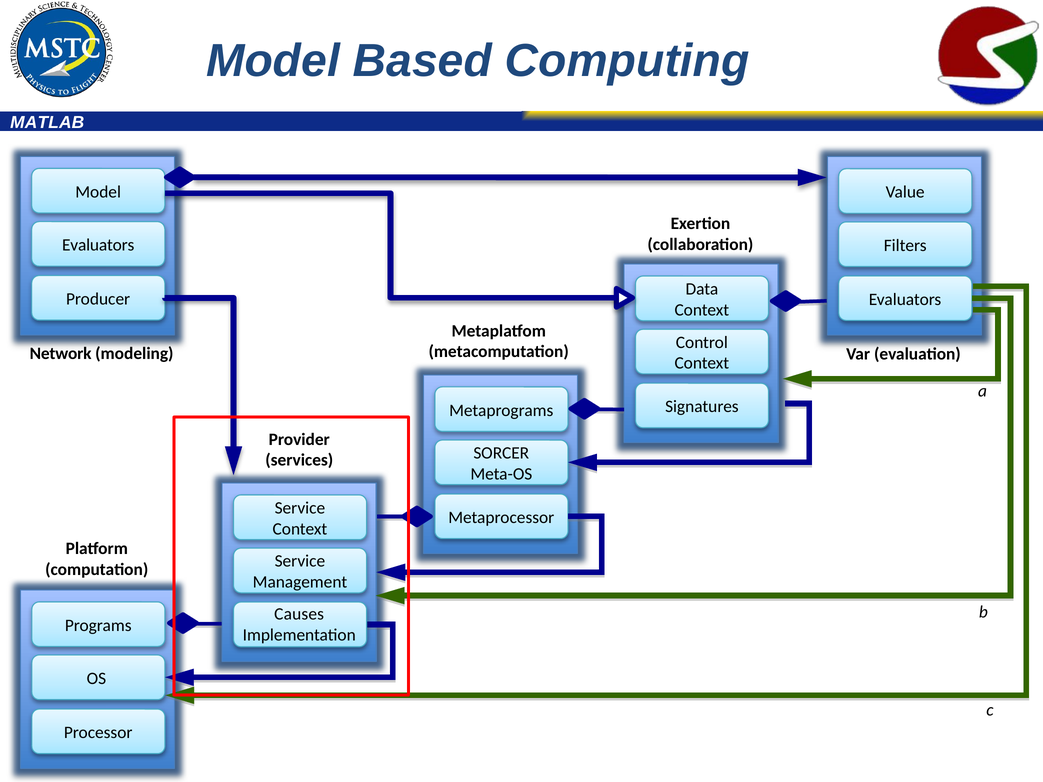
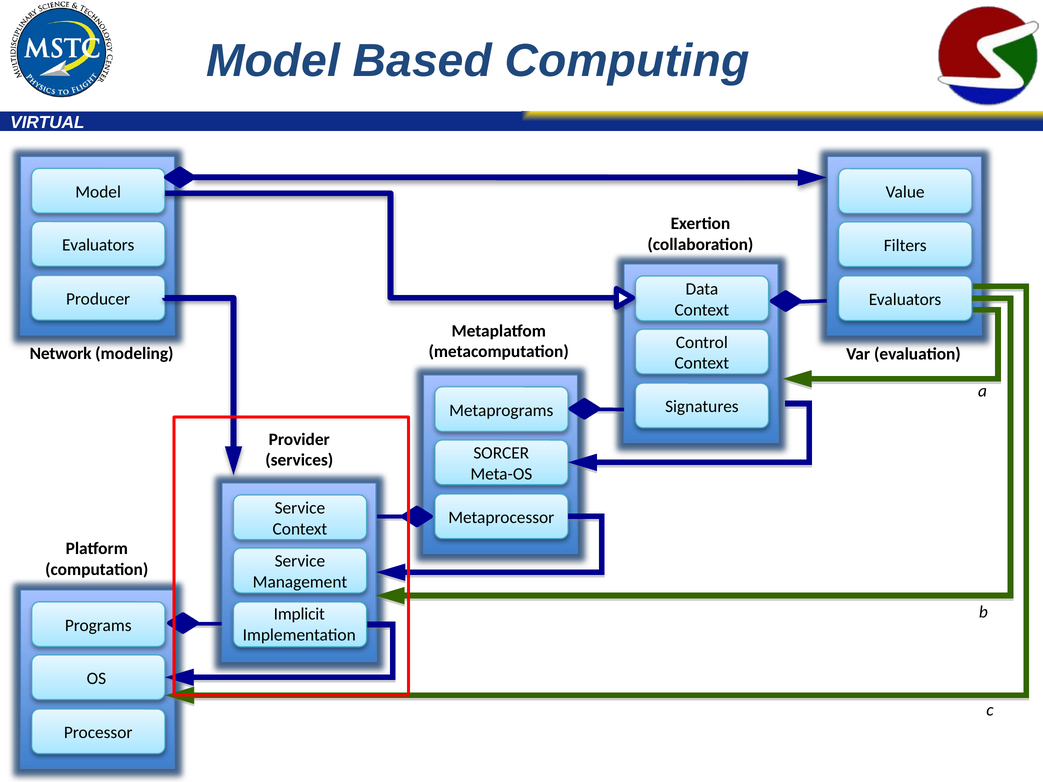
MATLAB: MATLAB -> VIRTUAL
Causes: Causes -> Implicit
